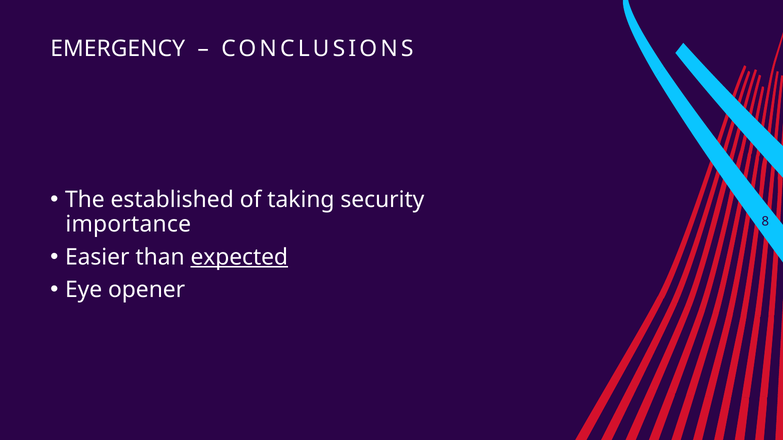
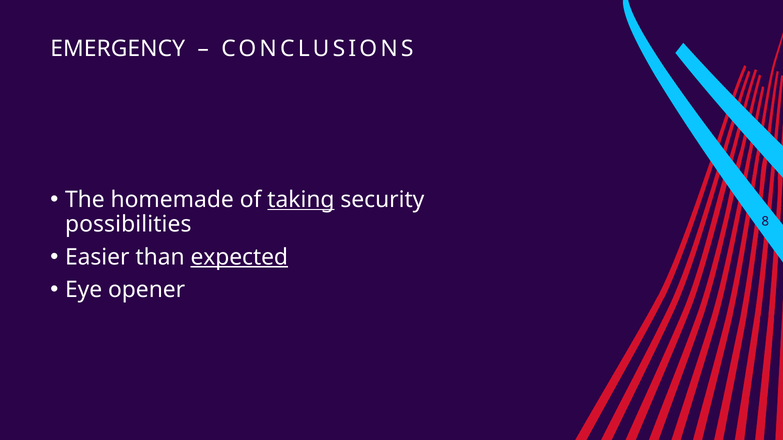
established: established -> homemade
taking underline: none -> present
importance: importance -> possibilities
